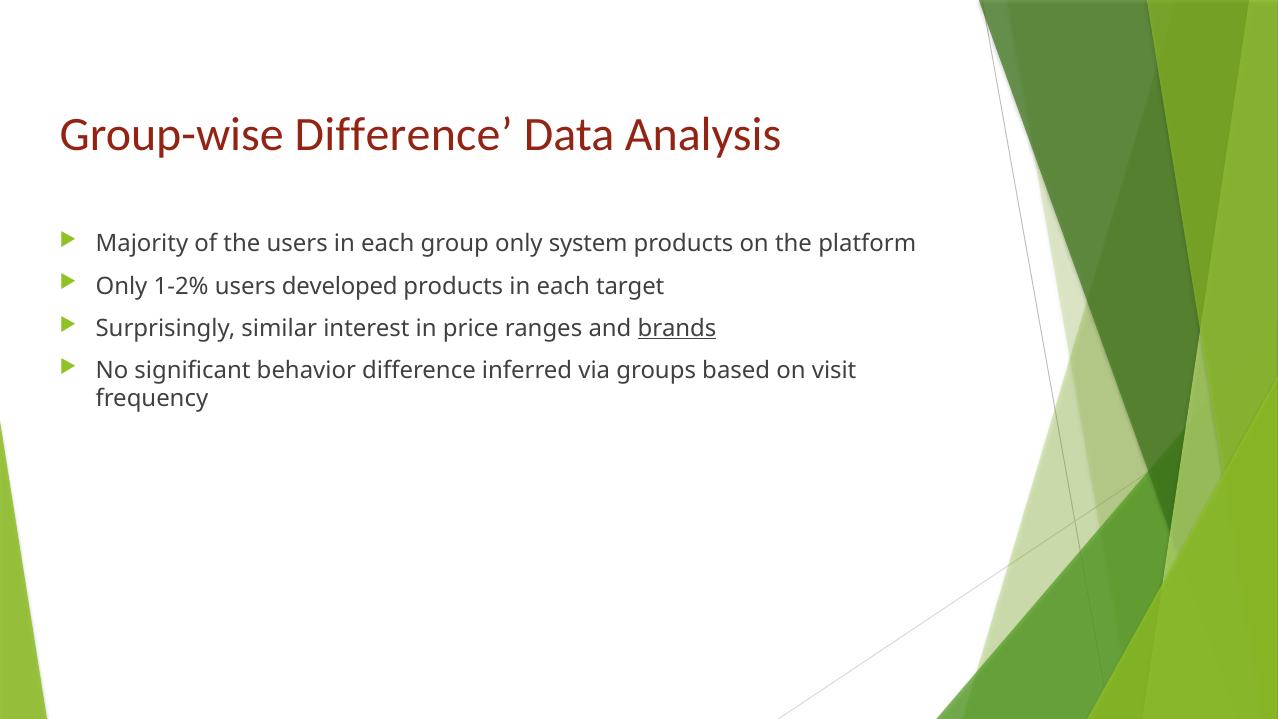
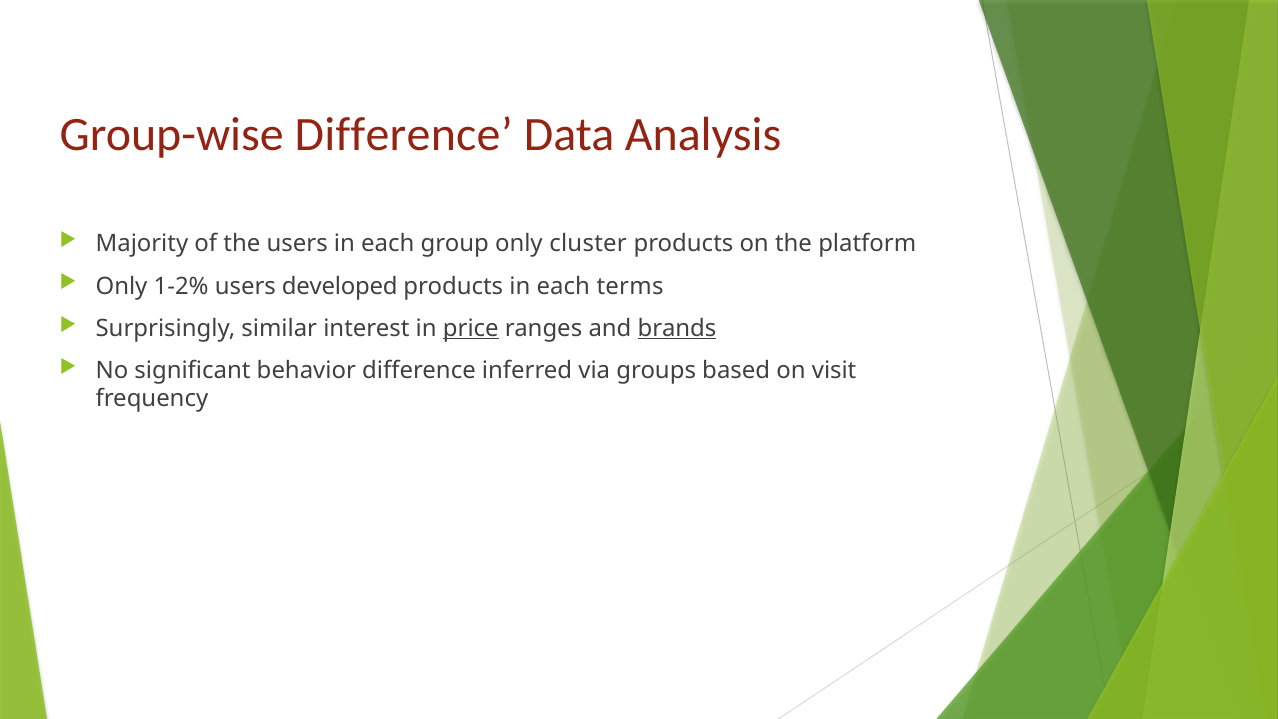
system: system -> cluster
target: target -> terms
price underline: none -> present
